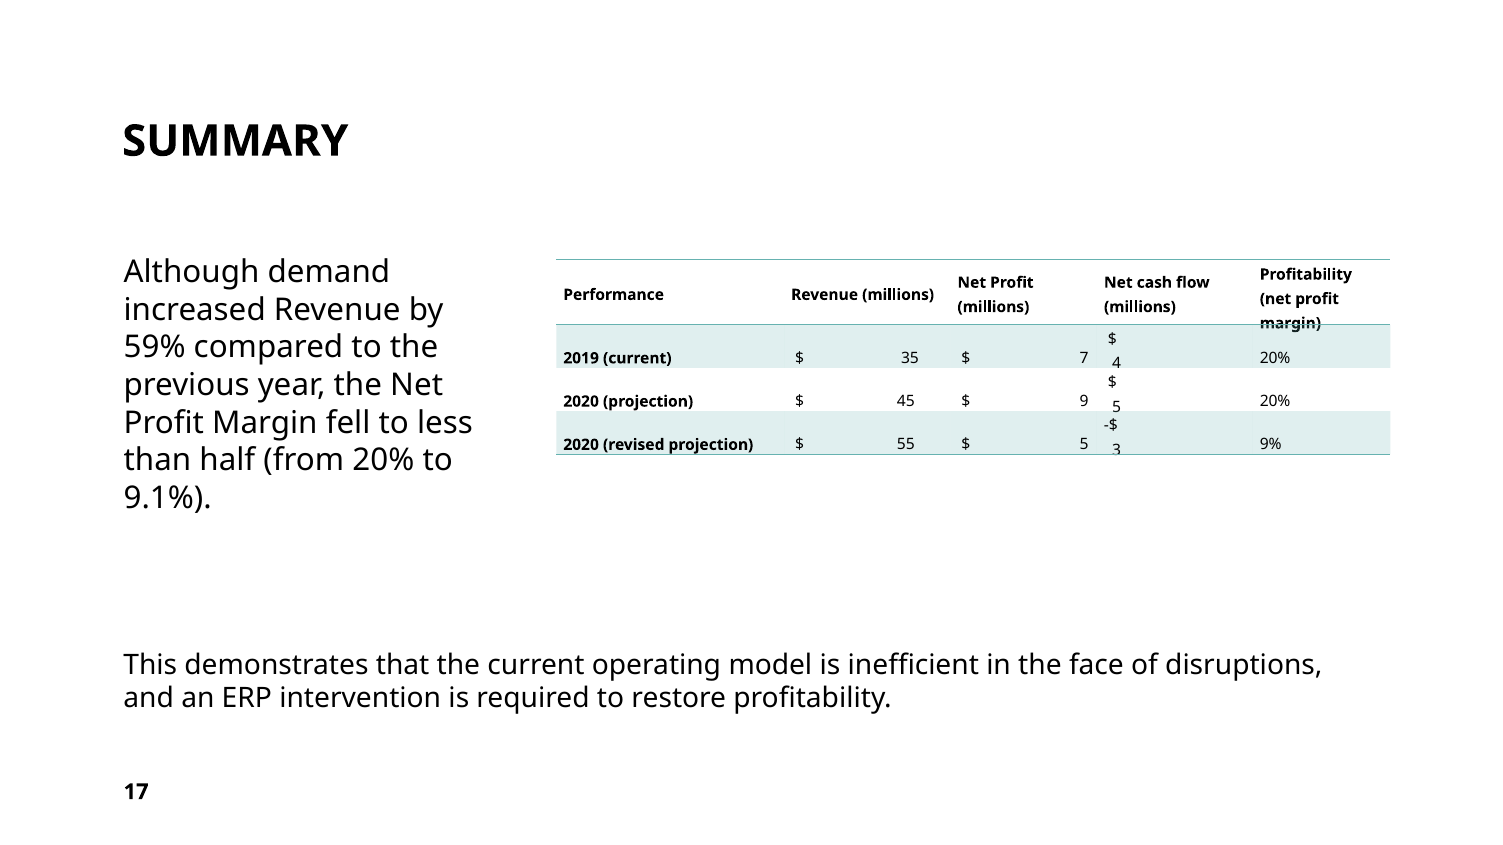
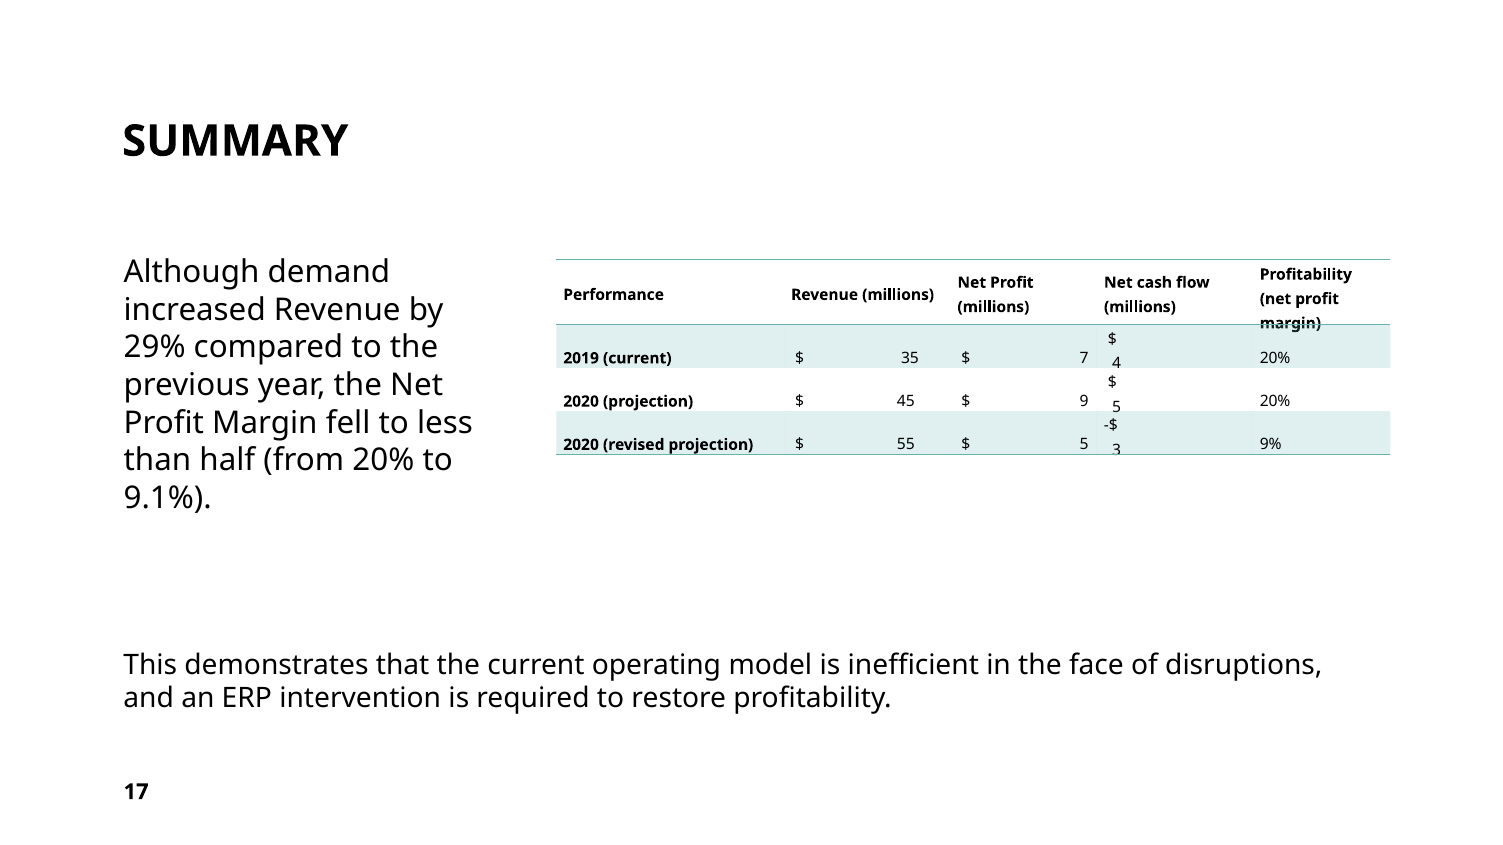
59%: 59% -> 29%
